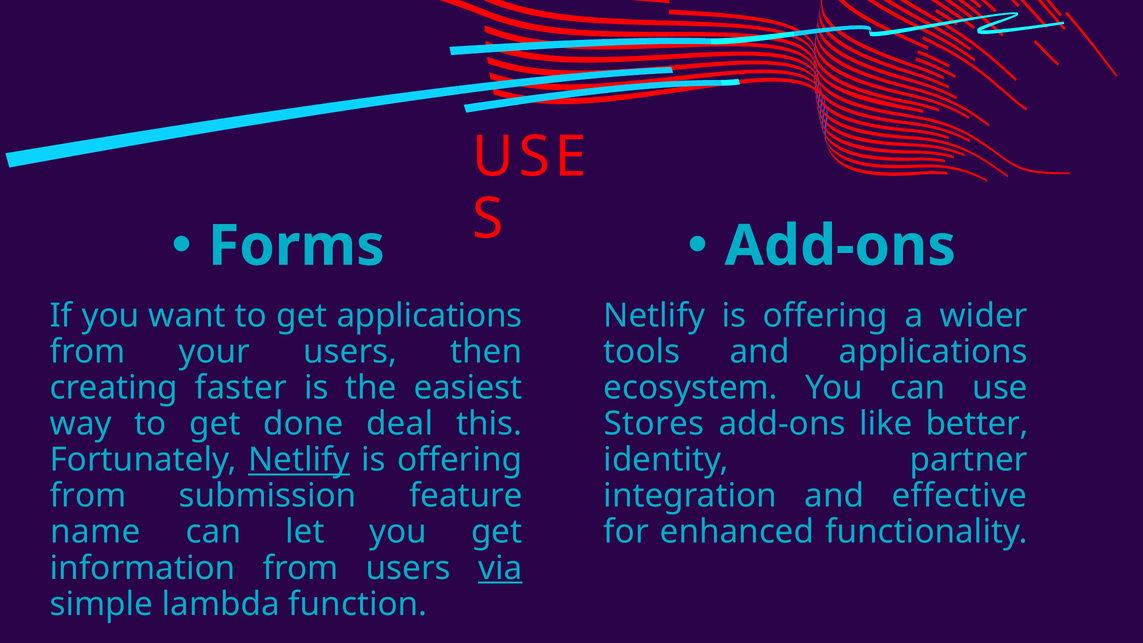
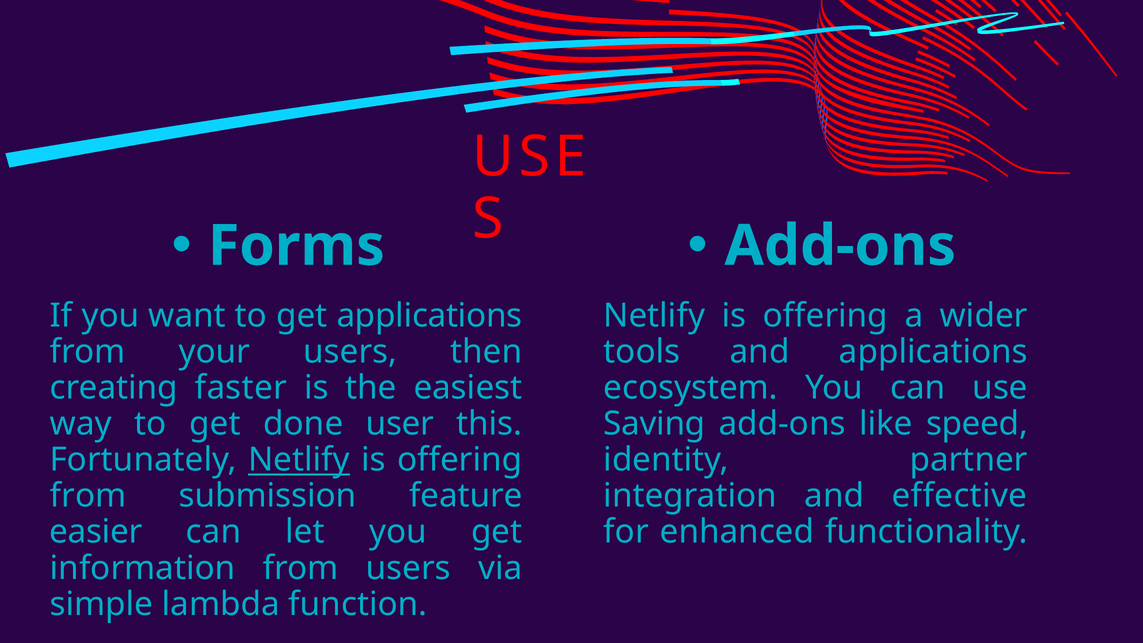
deal: deal -> user
Stores: Stores -> Saving
better: better -> speed
name: name -> easier
via underline: present -> none
